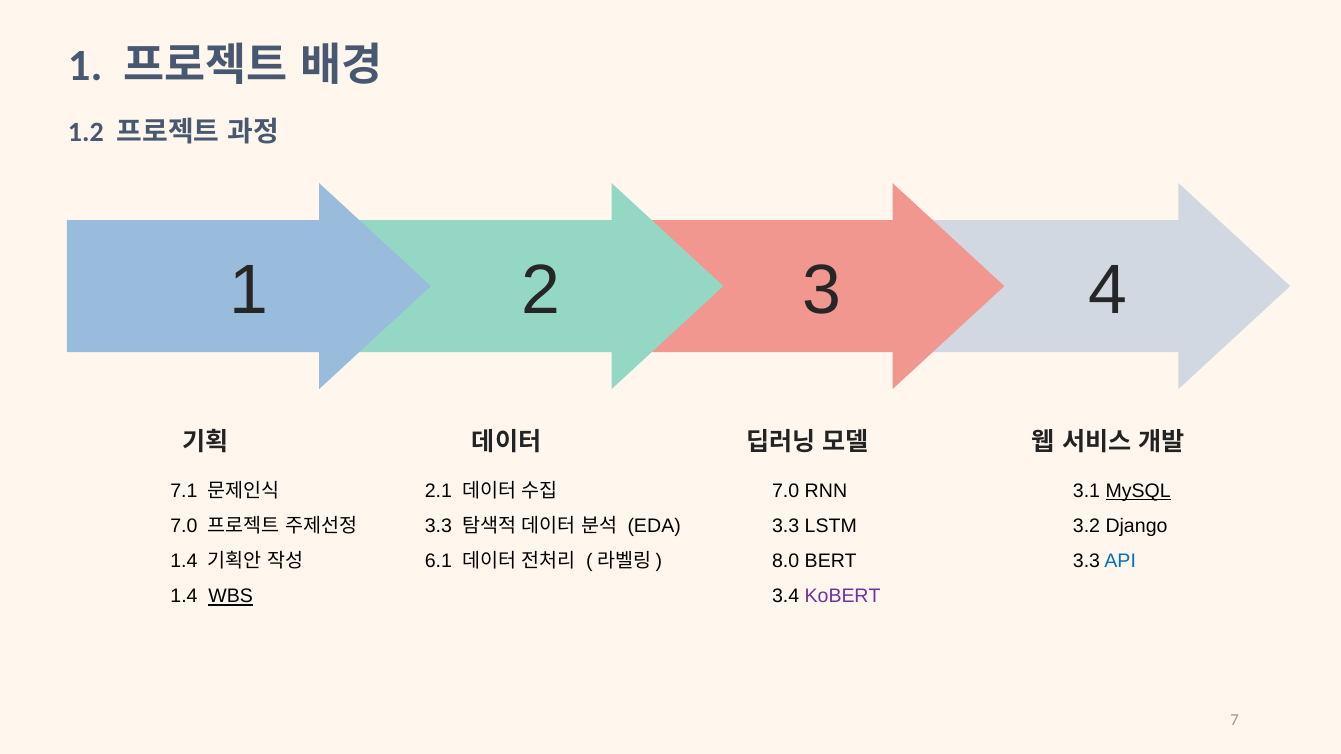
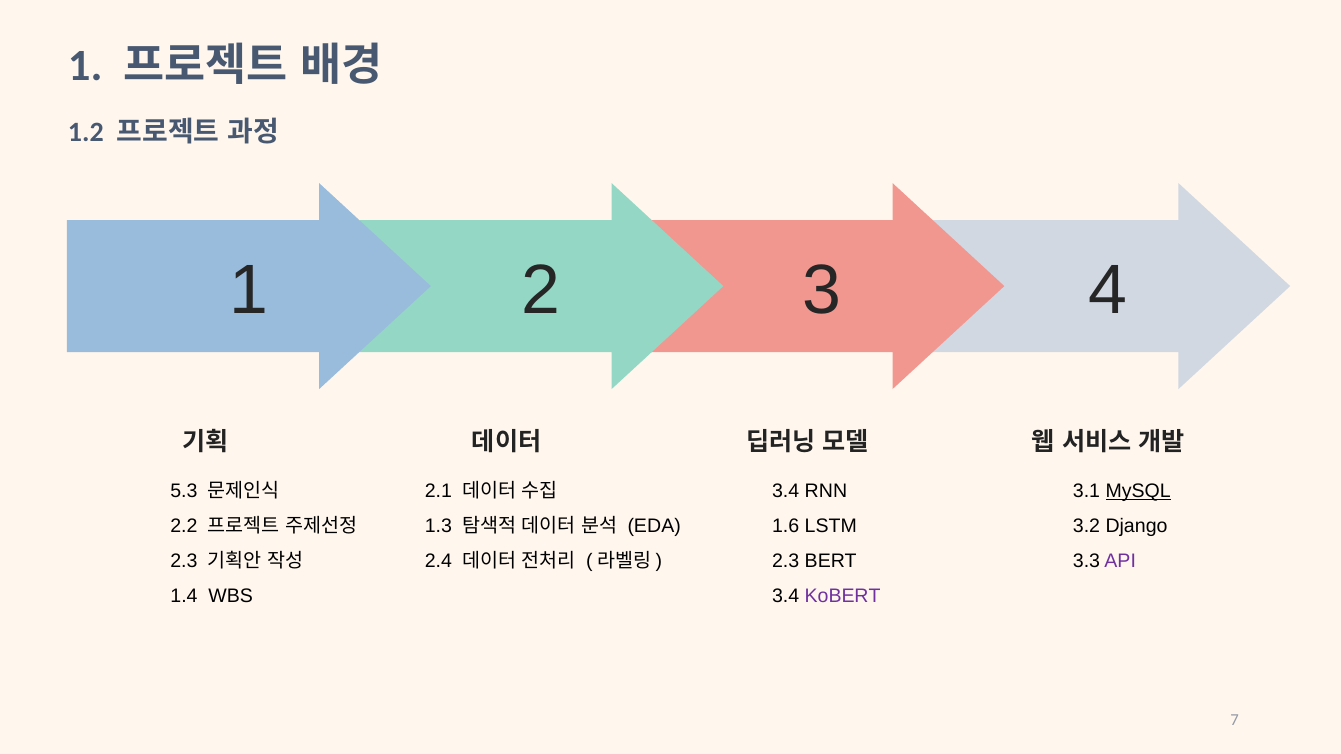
7.1: 7.1 -> 5.3
7.0 at (786, 491): 7.0 -> 3.4
7.0 at (184, 526): 7.0 -> 2.2
3.3 at (438, 526): 3.3 -> 1.3
3.3 at (786, 526): 3.3 -> 1.6
1.4 at (184, 562): 1.4 -> 2.3
6.1: 6.1 -> 2.4
8.0 at (786, 562): 8.0 -> 2.3
API colour: blue -> purple
WBS underline: present -> none
